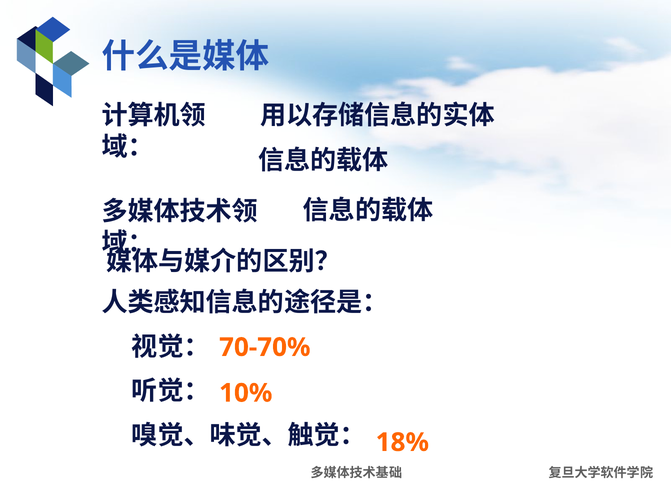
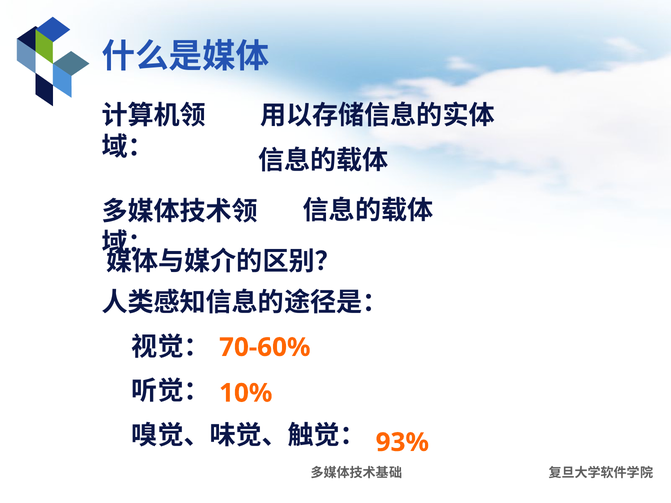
70-70%: 70-70% -> 70-60%
18%: 18% -> 93%
